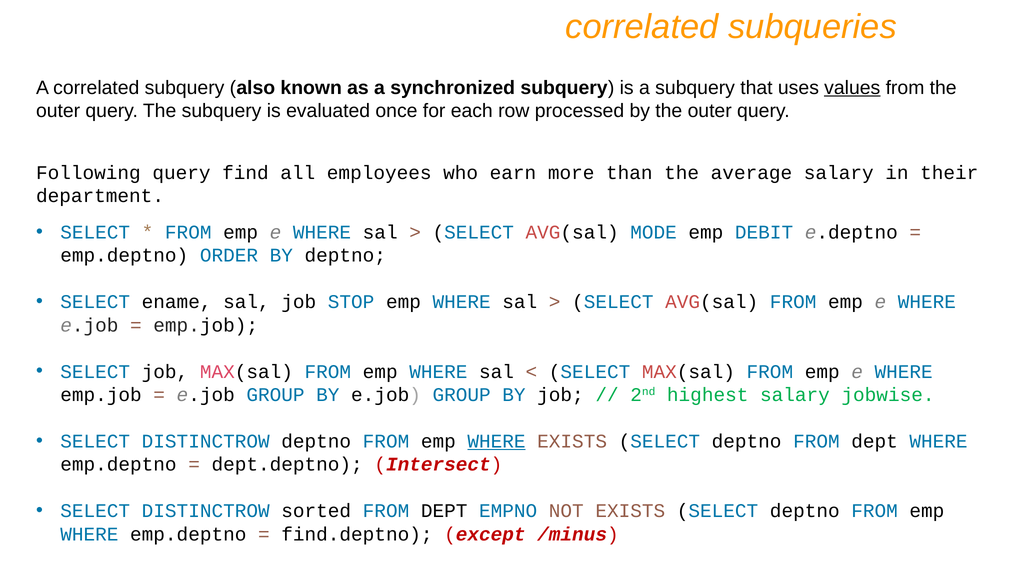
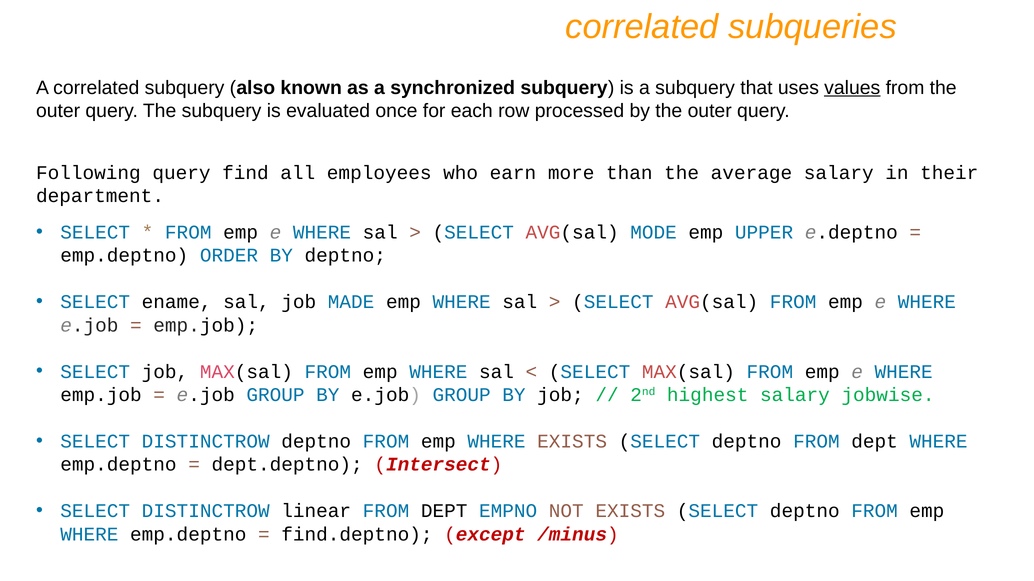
DEBIT: DEBIT -> UPPER
STOP: STOP -> MADE
WHERE at (497, 442) underline: present -> none
sorted: sorted -> linear
